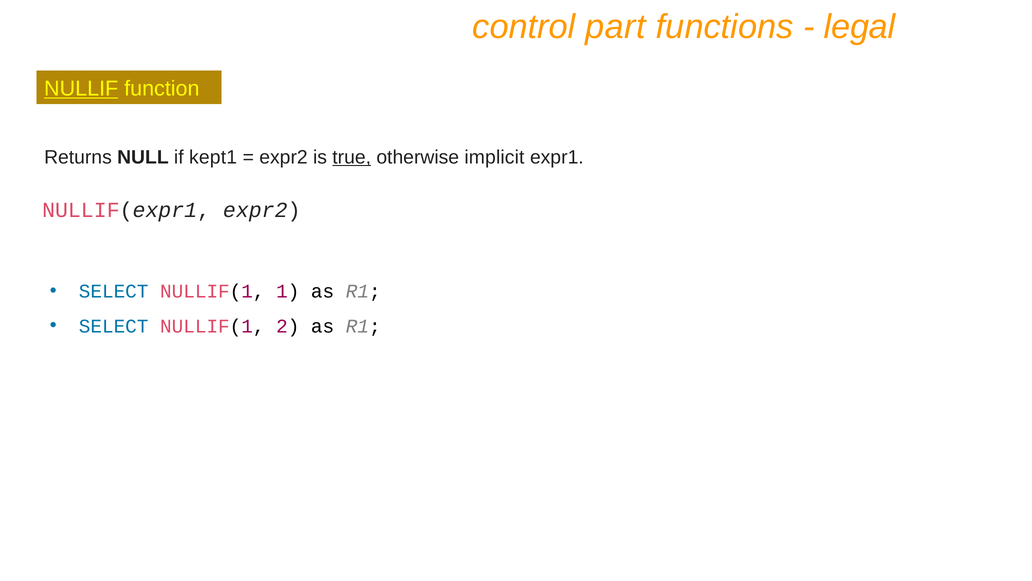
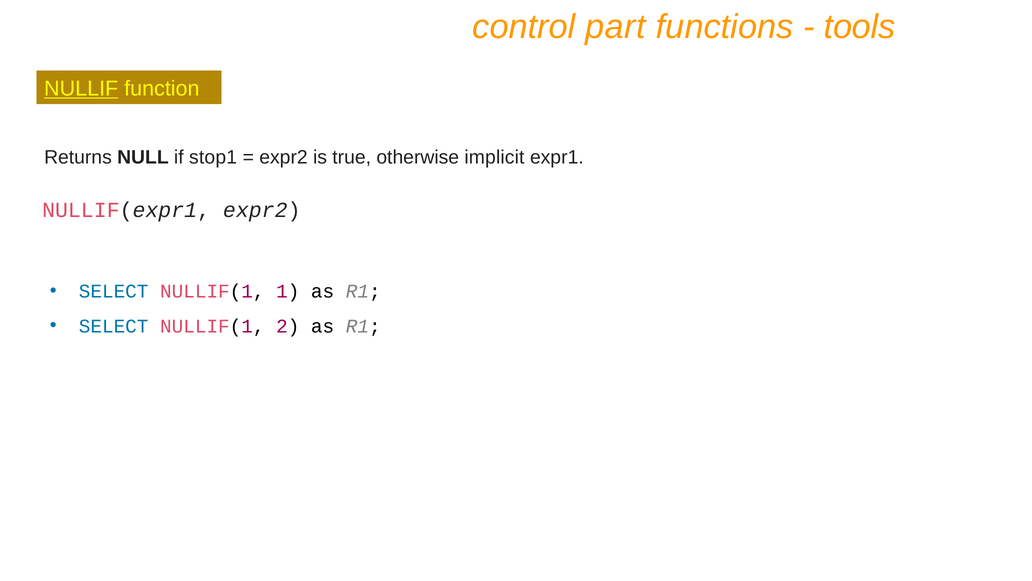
legal: legal -> tools
kept1: kept1 -> stop1
true underline: present -> none
